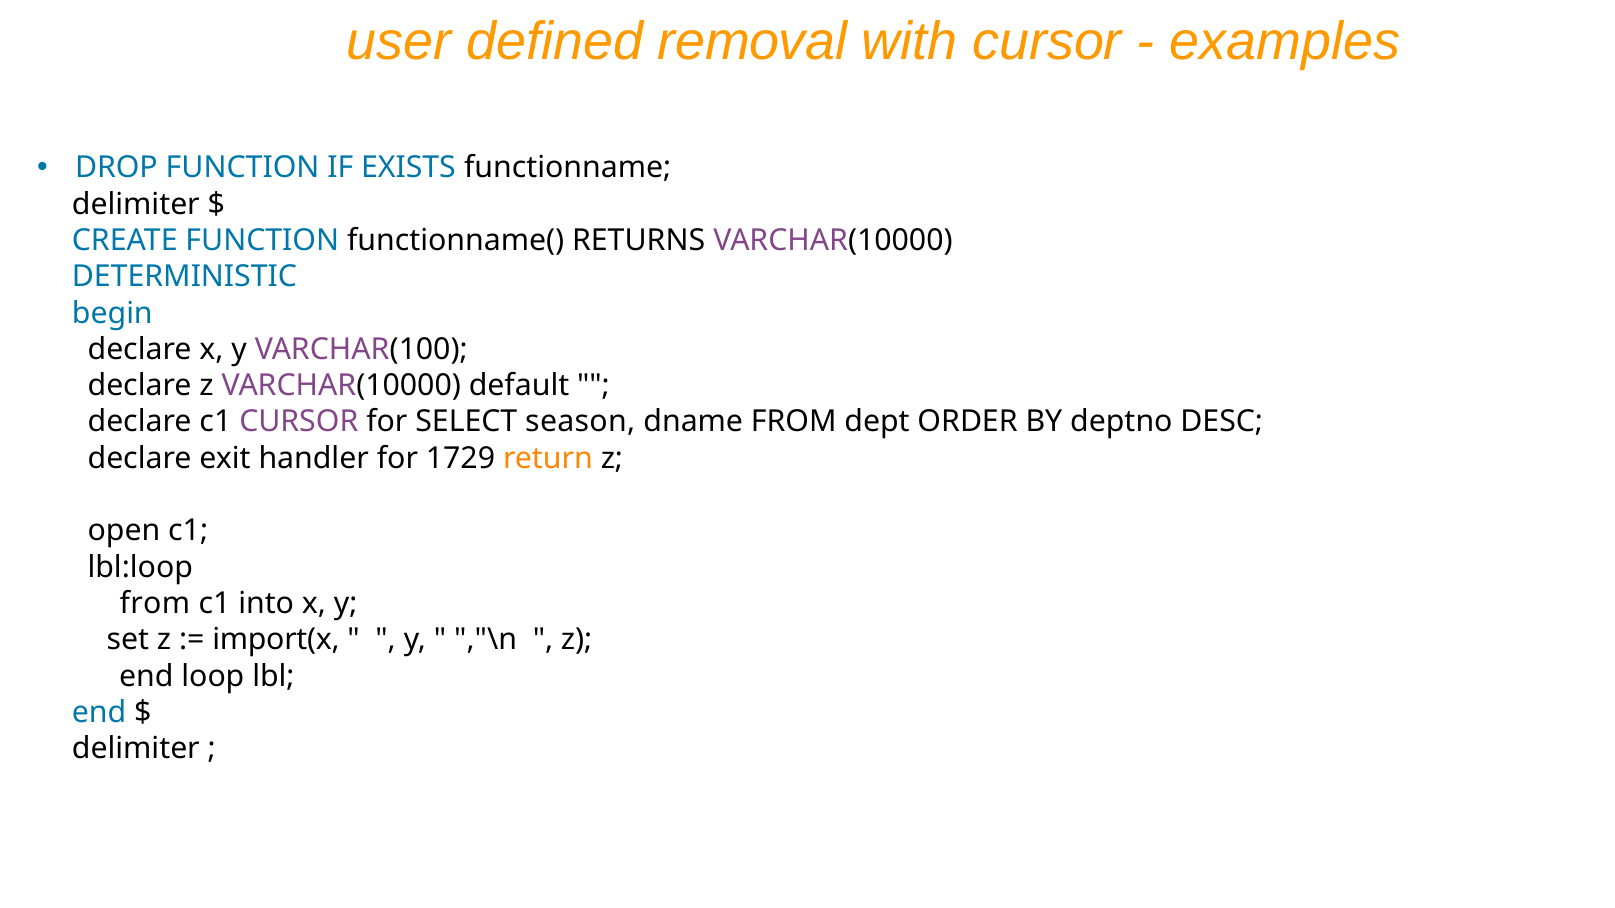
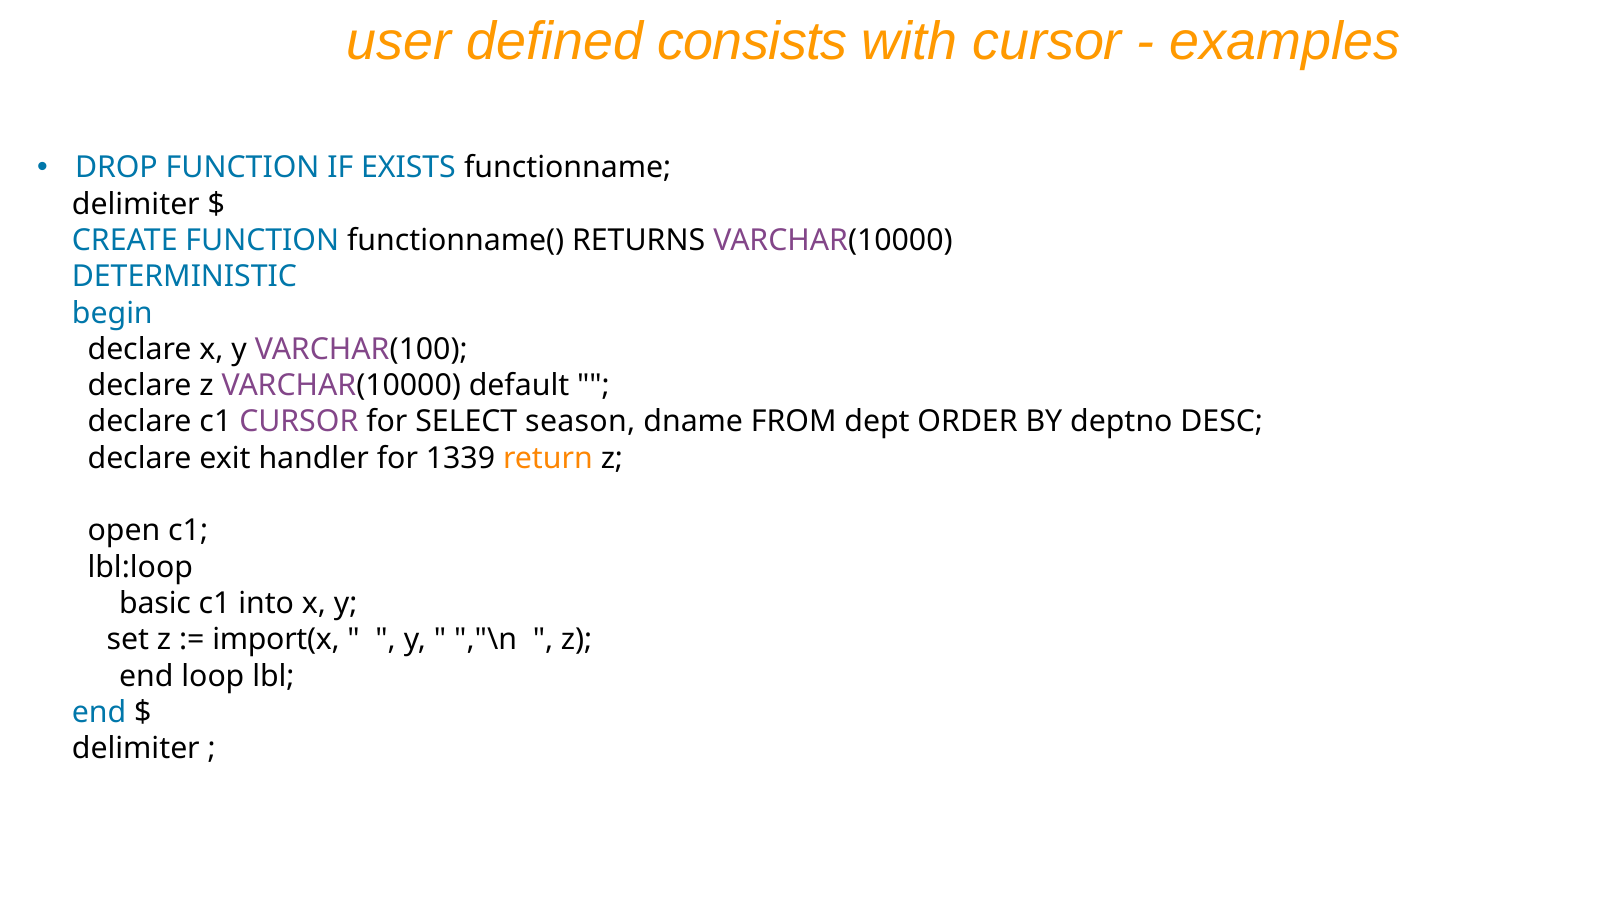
removal: removal -> consists
1729: 1729 -> 1339
from at (155, 604): from -> basic
